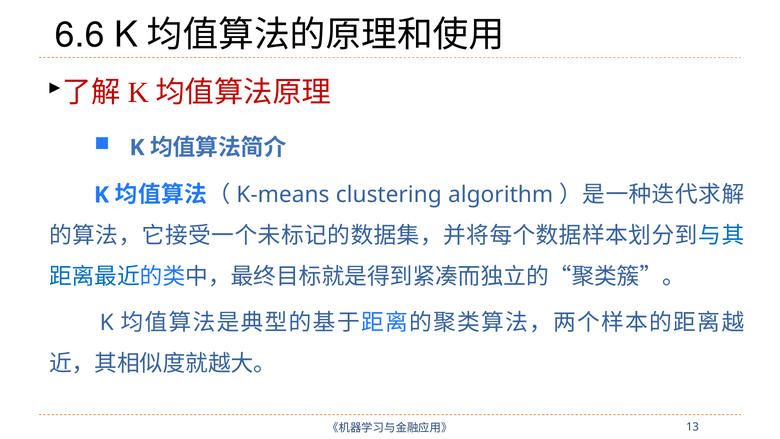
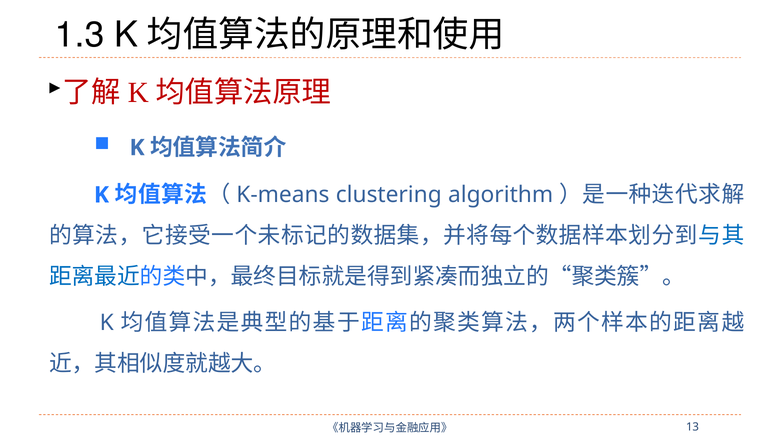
6.6: 6.6 -> 1.3
